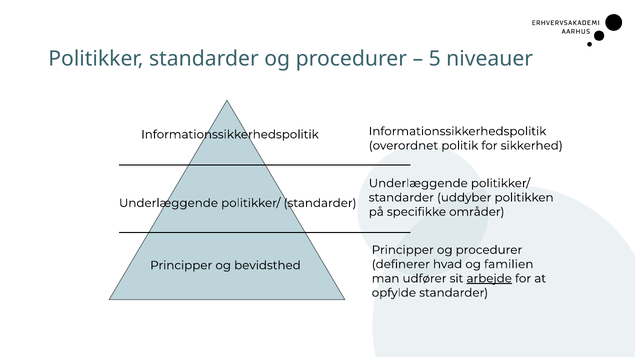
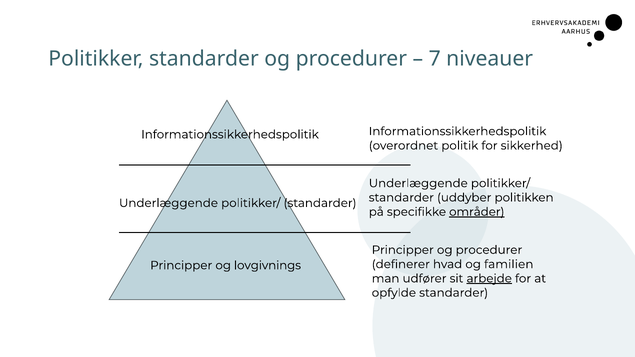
5: 5 -> 7
områder underline: none -> present
bevidsthed: bevidsthed -> lovgivnings
